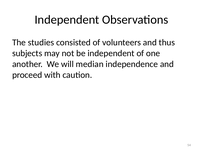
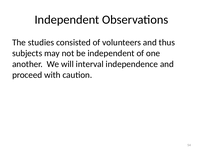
median: median -> interval
